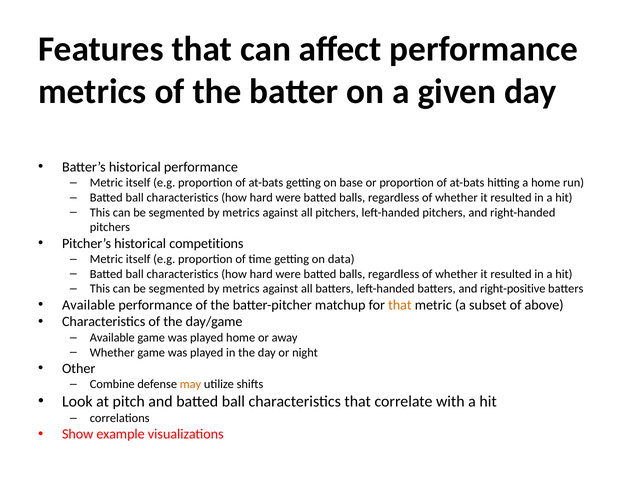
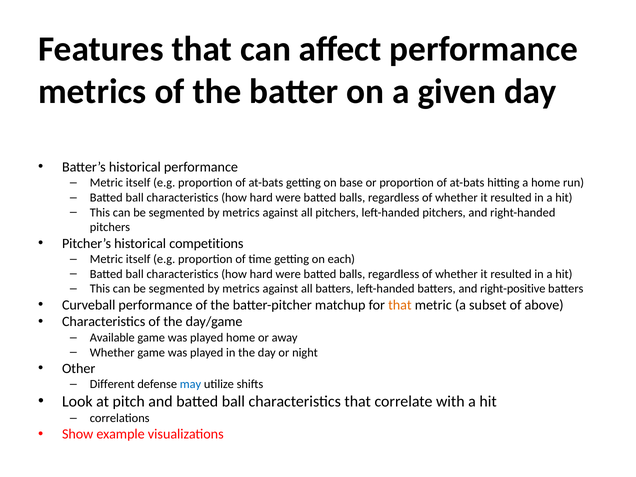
data: data -> each
Available at (89, 305): Available -> Curveball
Combine: Combine -> Different
may colour: orange -> blue
